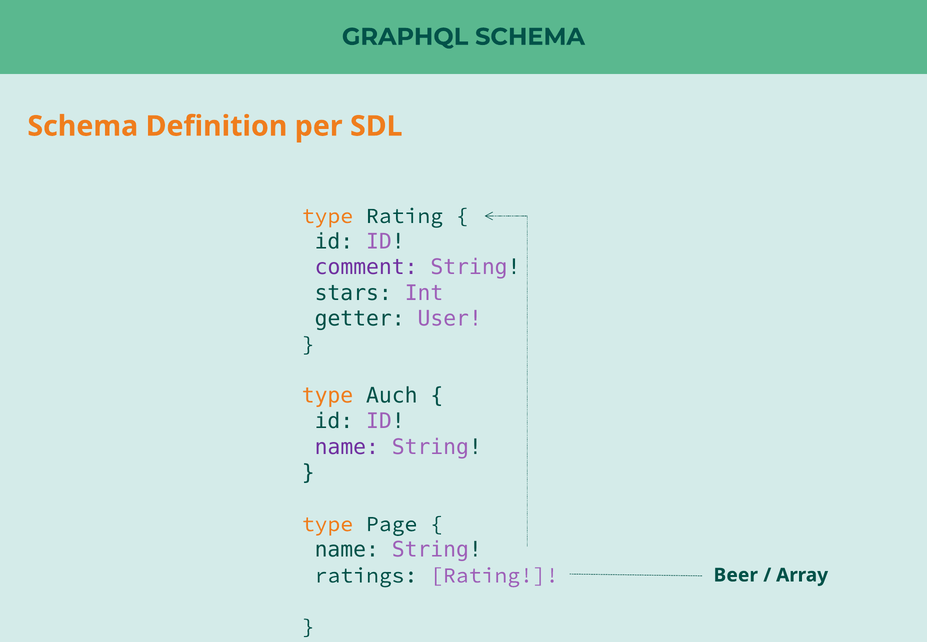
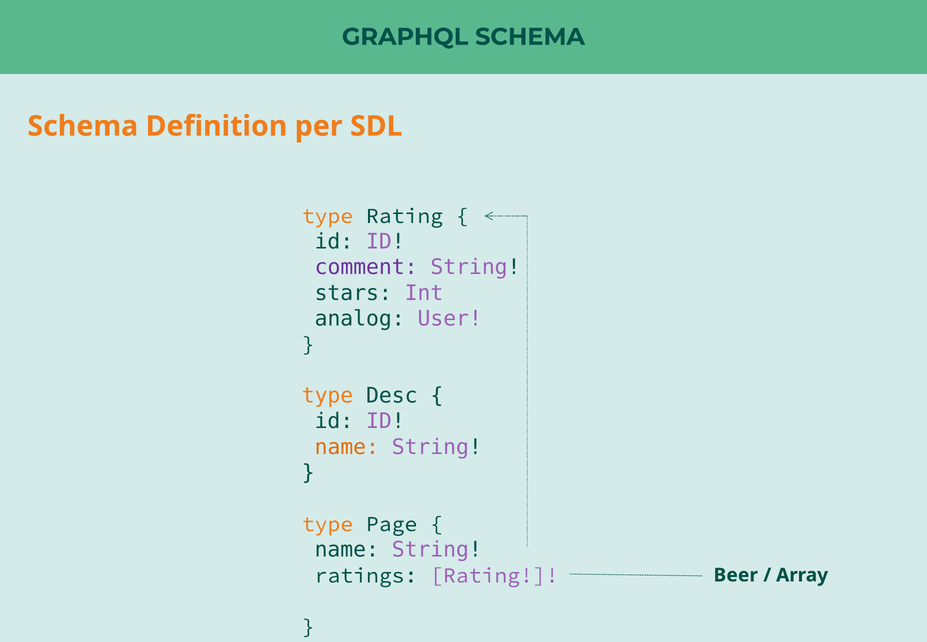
getter: getter -> analog
Auch: Auch -> Desc
name at (347, 447) colour: purple -> orange
